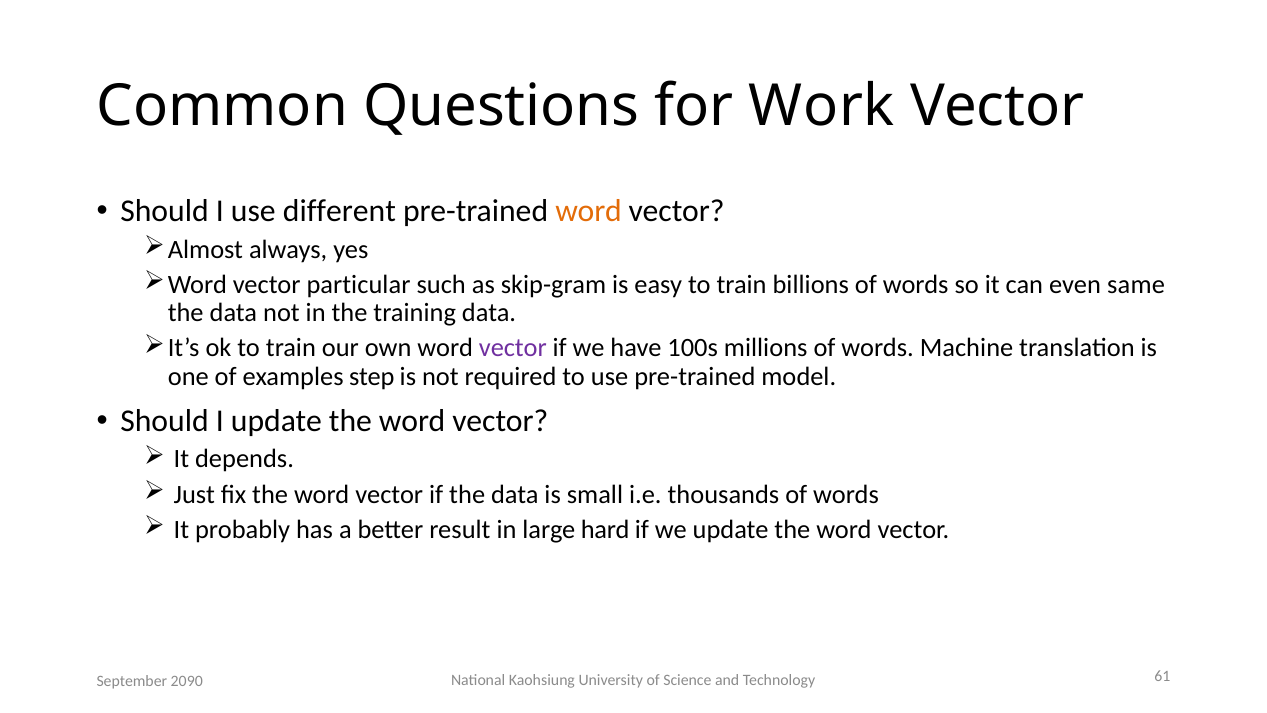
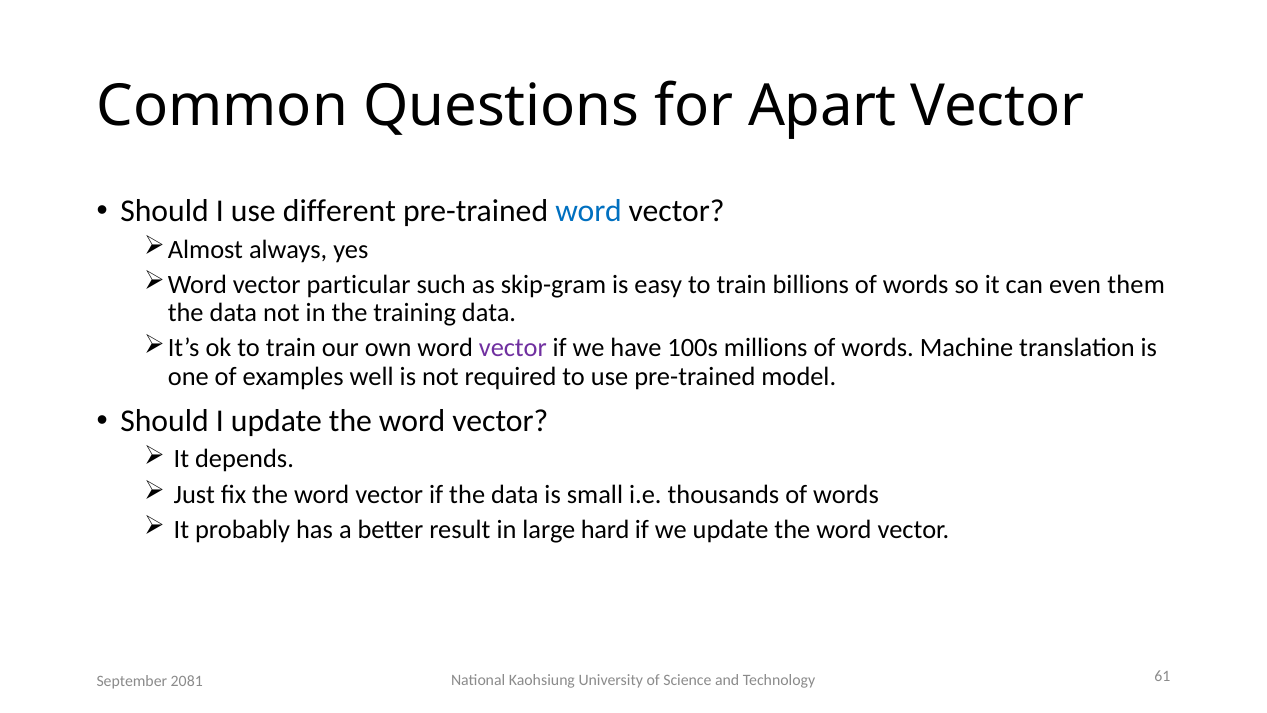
Work: Work -> Apart
word at (589, 211) colour: orange -> blue
same: same -> them
step: step -> well
2090: 2090 -> 2081
